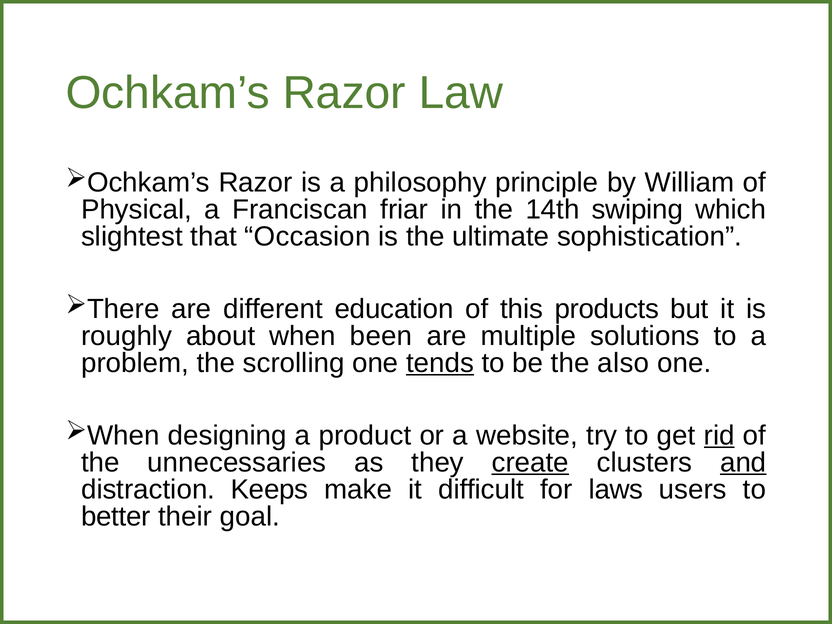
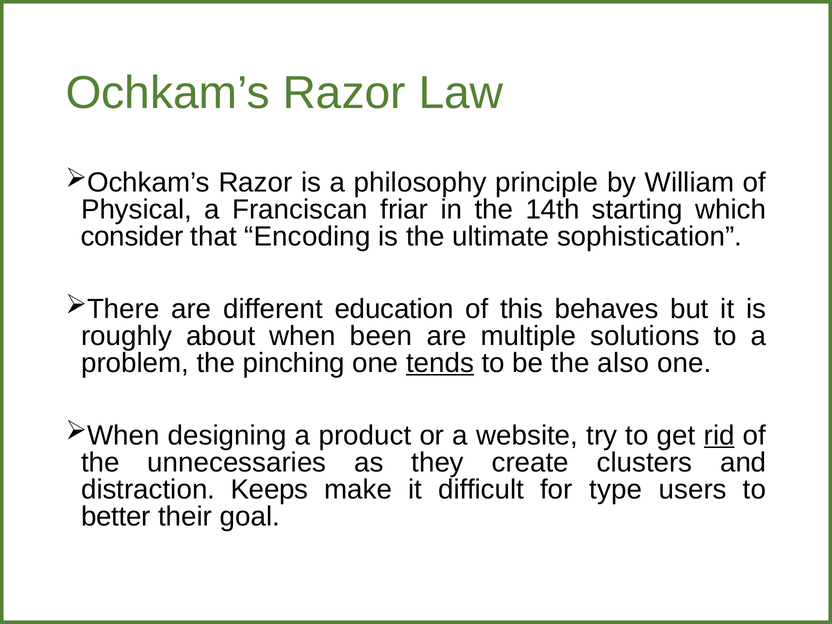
swiping: swiping -> starting
slightest: slightest -> consider
Occasion: Occasion -> Encoding
products: products -> behaves
scrolling: scrolling -> pinching
create underline: present -> none
and underline: present -> none
laws: laws -> type
